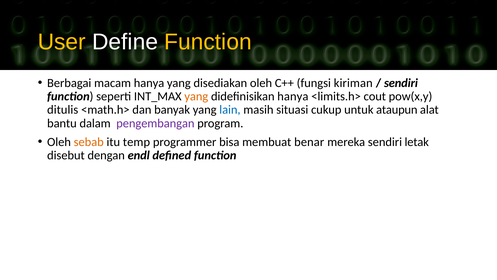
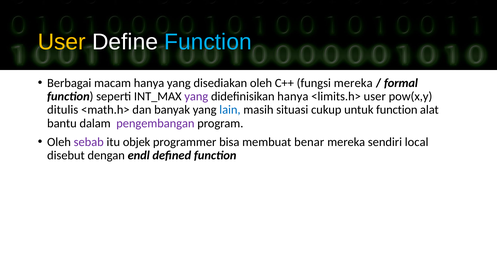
Function at (208, 42) colour: yellow -> light blue
fungsi kiriman: kiriman -> mereka
sendiri at (401, 83): sendiri -> formal
yang at (196, 96) colour: orange -> purple
<limits.h> cout: cout -> user
untuk ataupun: ataupun -> function
sebab colour: orange -> purple
temp: temp -> objek
letak: letak -> local
